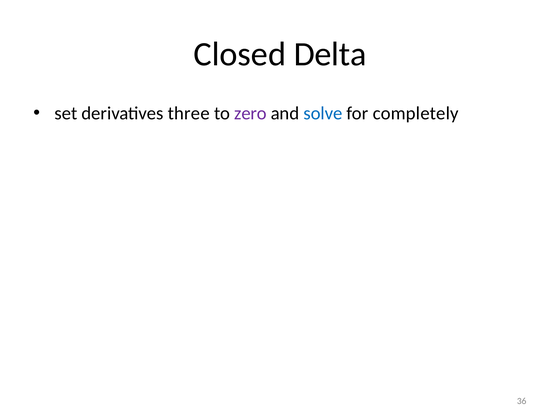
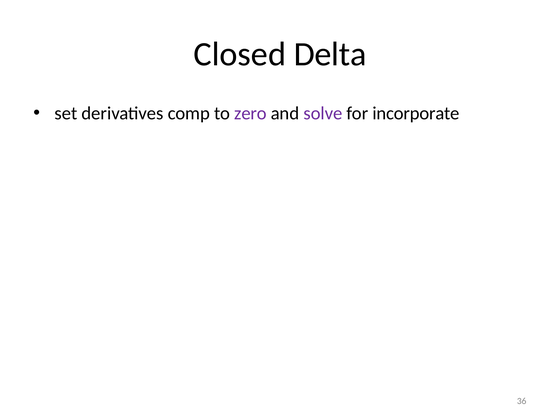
three: three -> comp
solve colour: blue -> purple
completely: completely -> incorporate
